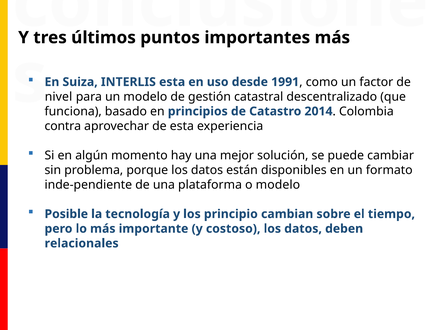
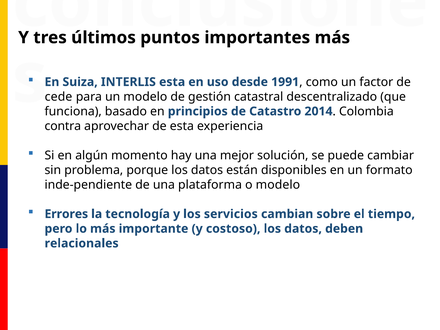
nivel: nivel -> cede
Posible: Posible -> Errores
principio: principio -> servicios
